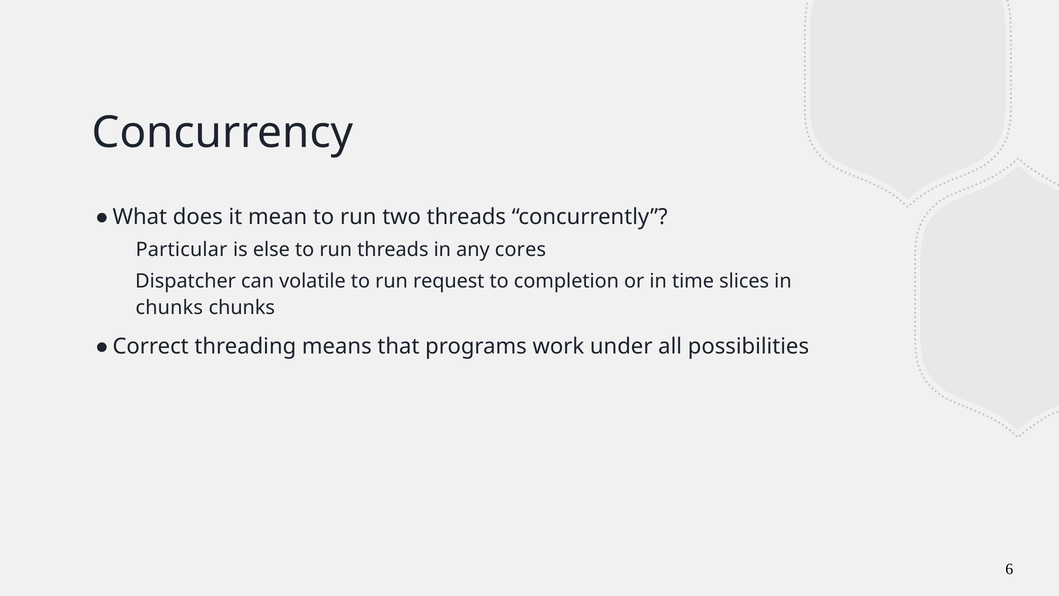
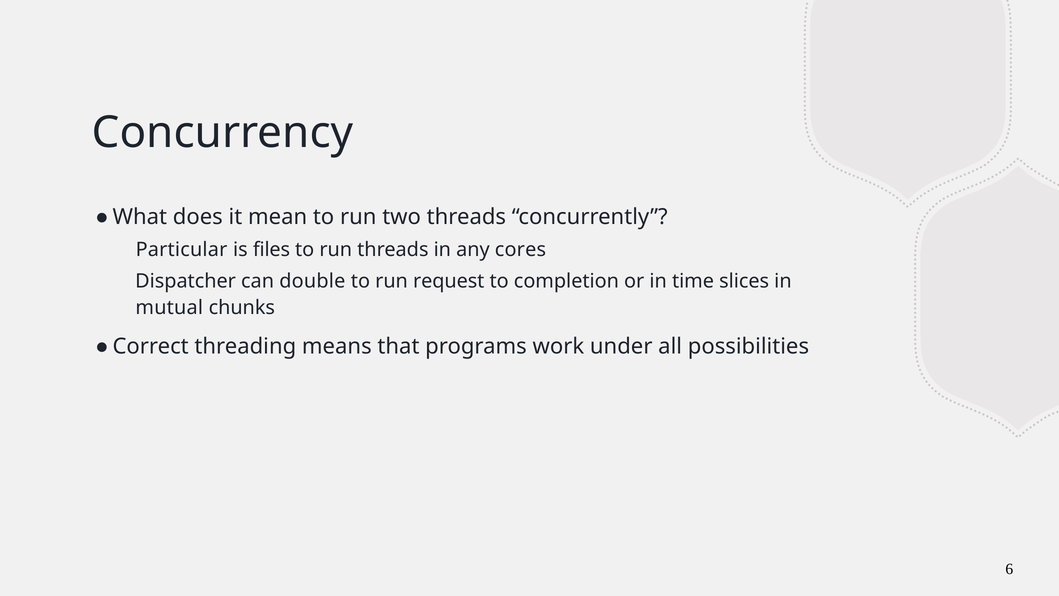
else: else -> files
volatile: volatile -> double
chunks at (169, 307): chunks -> mutual
